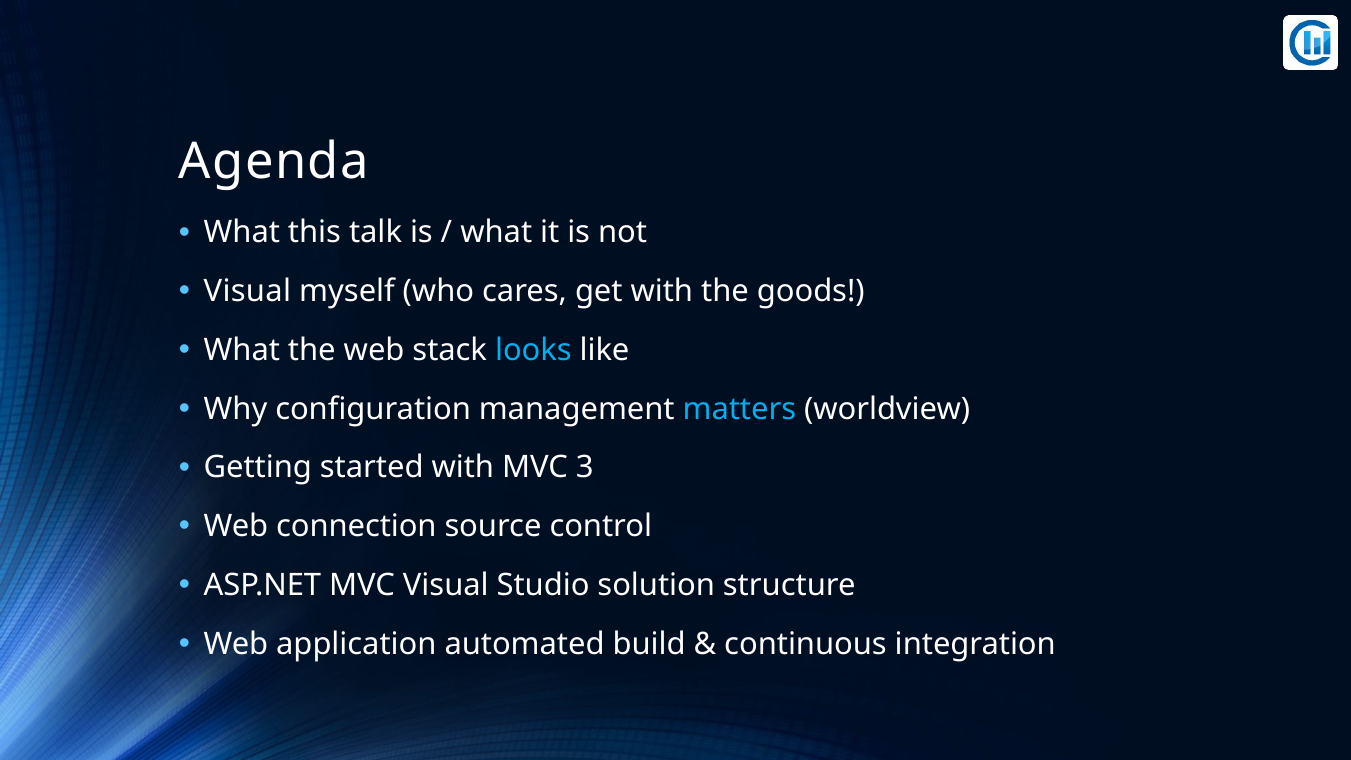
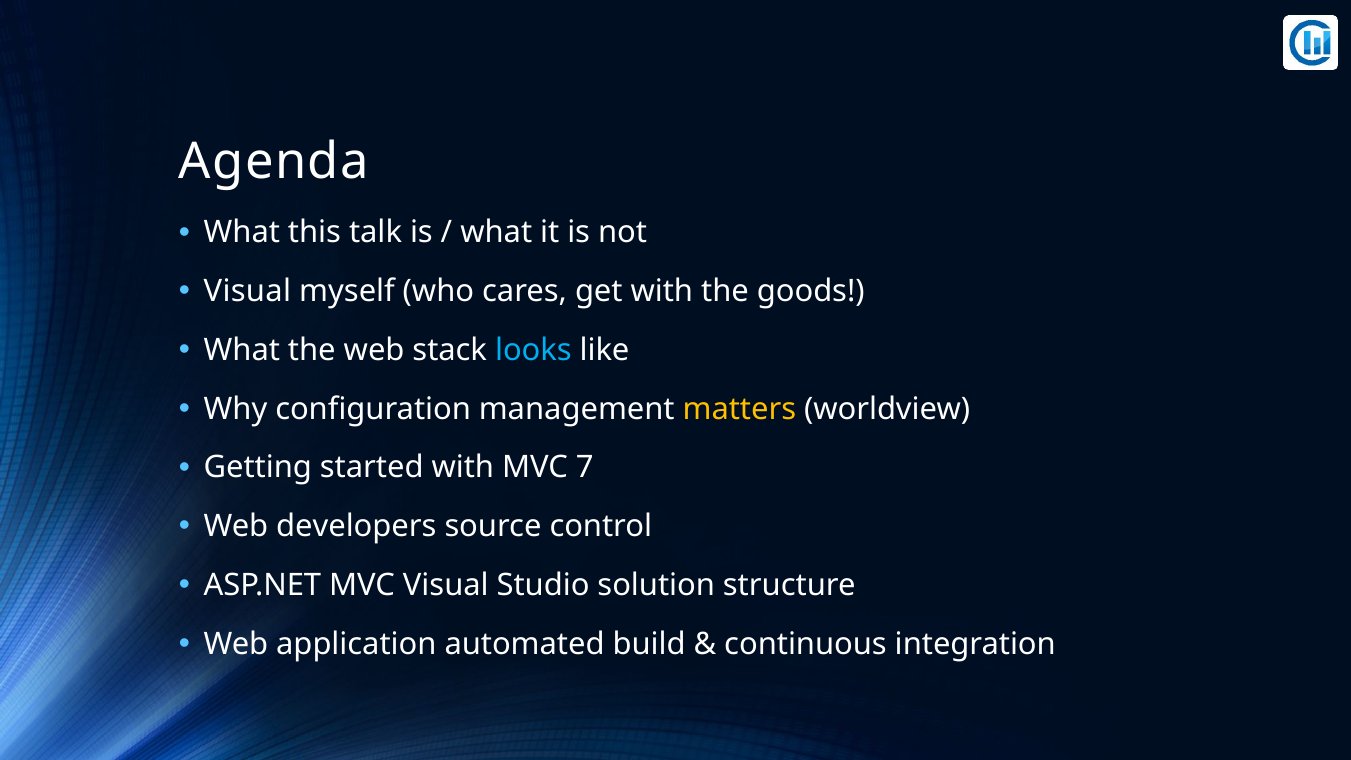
matters colour: light blue -> yellow
3: 3 -> 7
connection: connection -> developers
